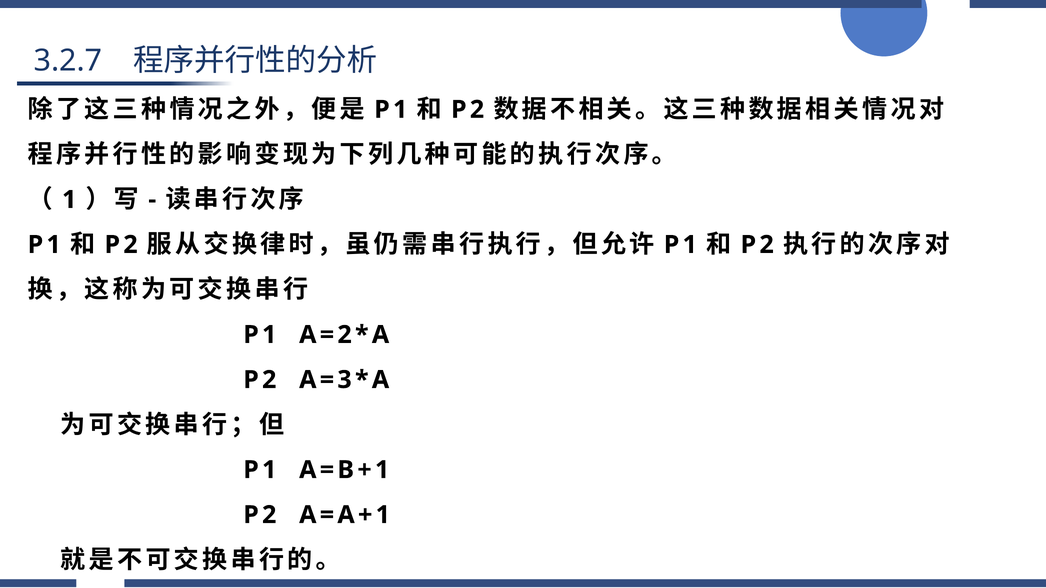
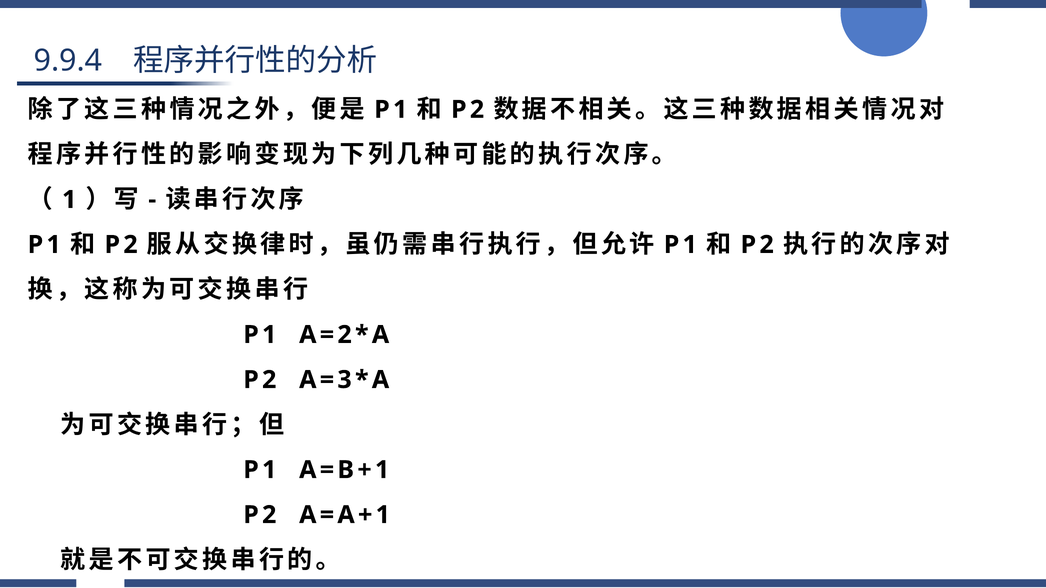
3.2.7: 3.2.7 -> 9.9.4
